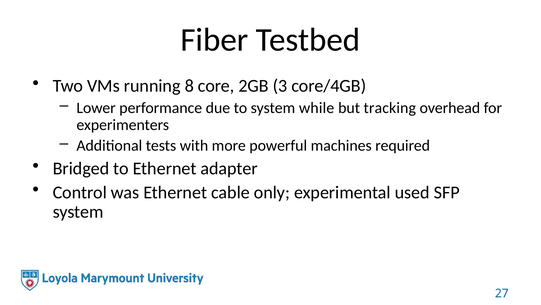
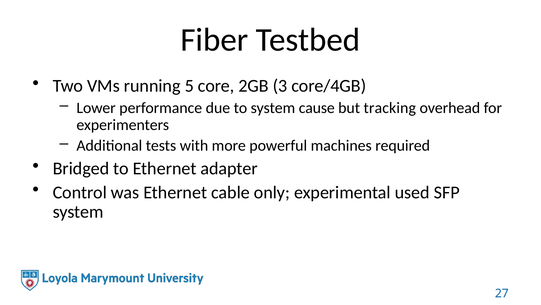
8: 8 -> 5
while: while -> cause
